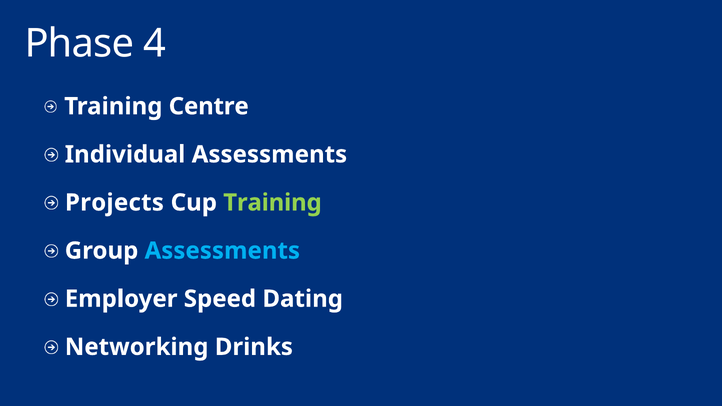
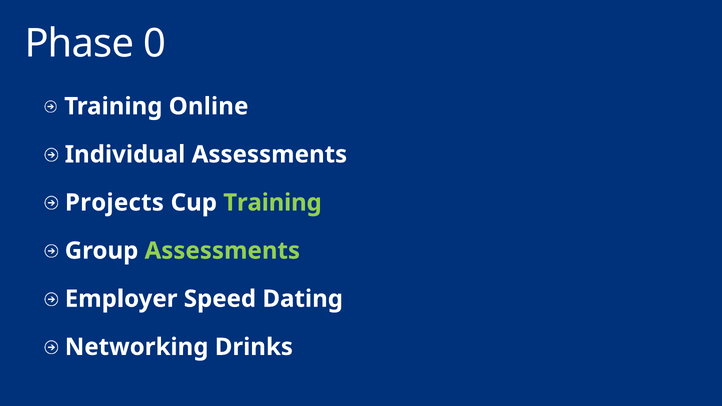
4: 4 -> 0
Centre: Centre -> Online
Assessments at (222, 251) colour: light blue -> light green
